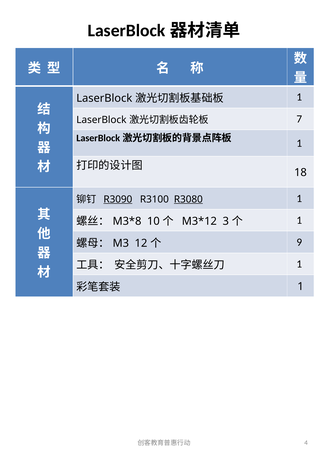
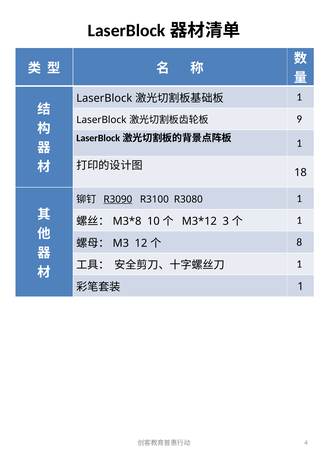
7: 7 -> 9
R3080 underline: present -> none
9: 9 -> 8
